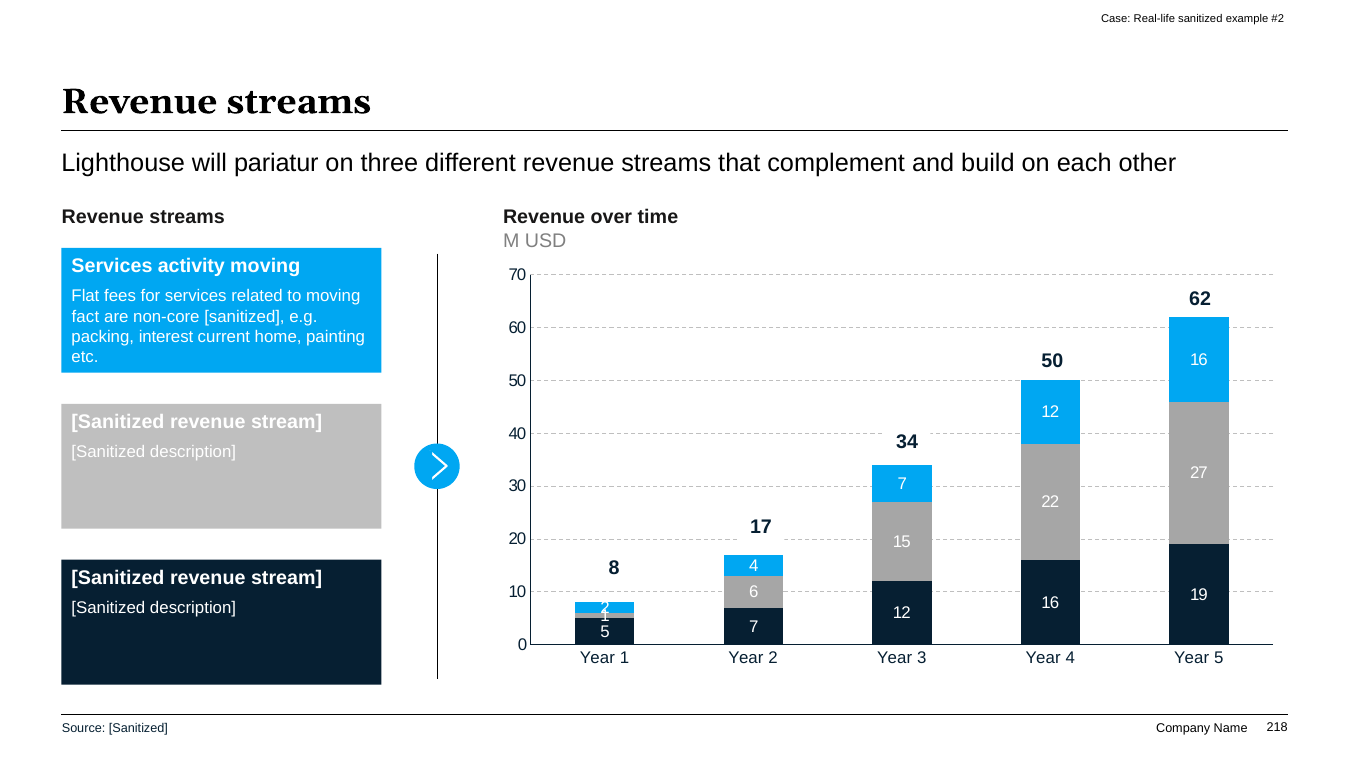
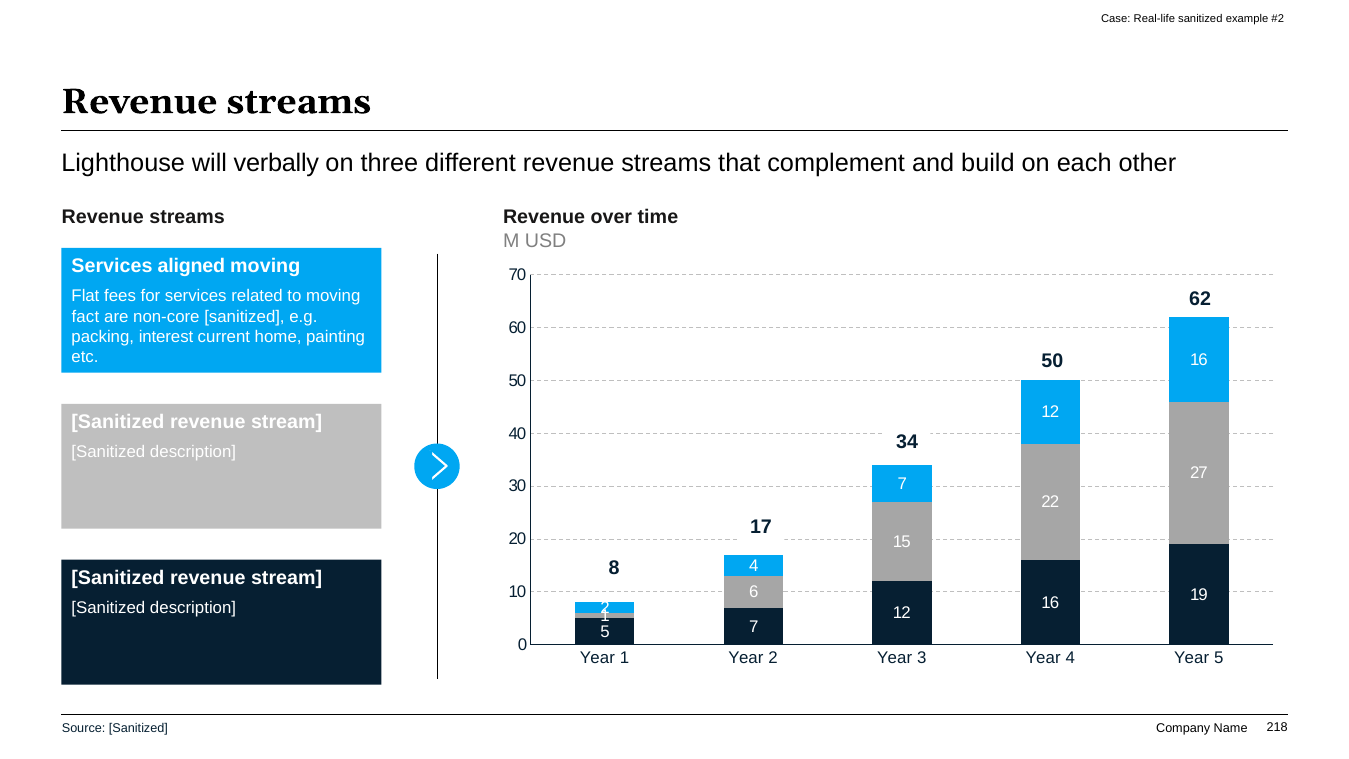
pariatur: pariatur -> verbally
activity: activity -> aligned
